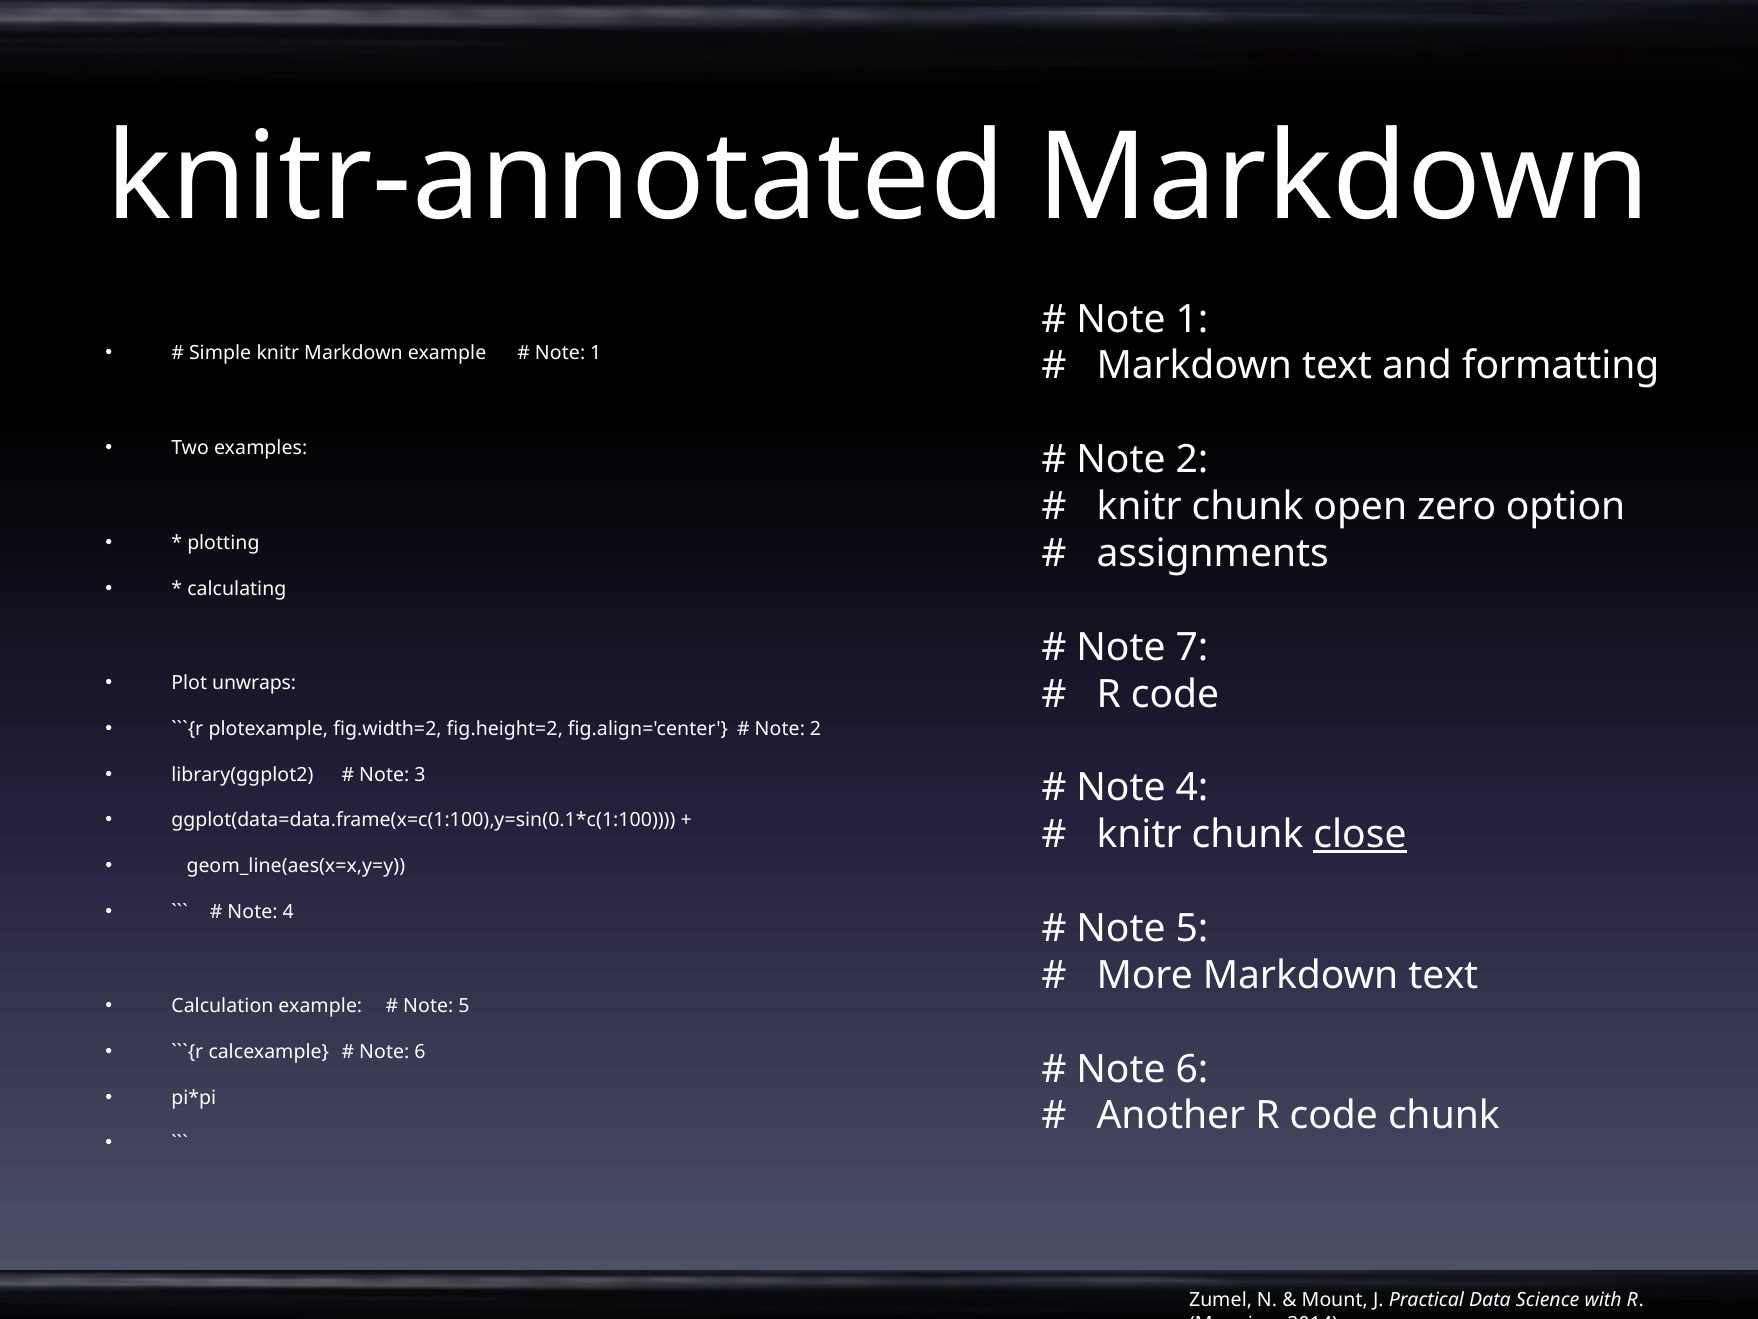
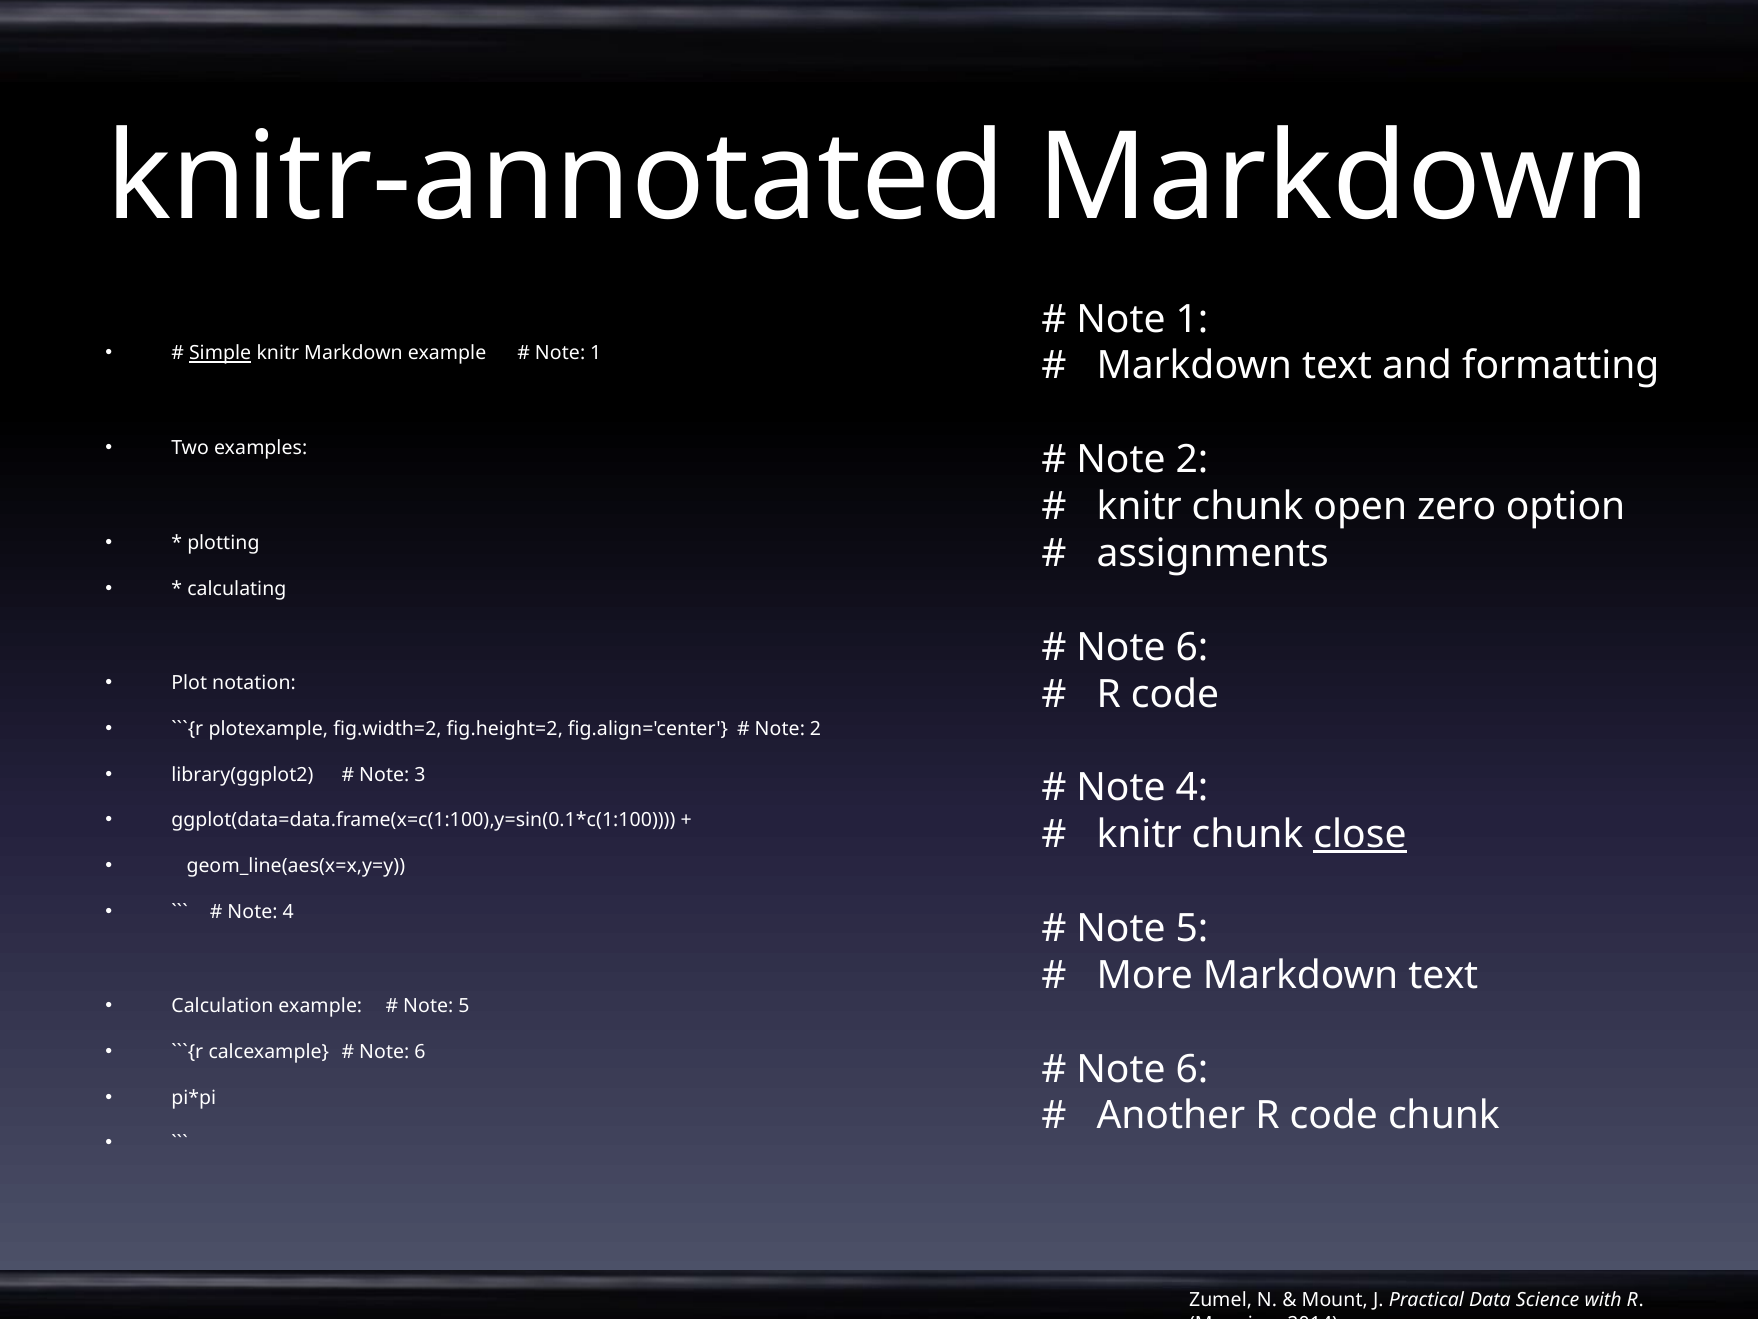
Simple underline: none -> present
7 at (1192, 647): 7 -> 6
unwraps: unwraps -> notation
